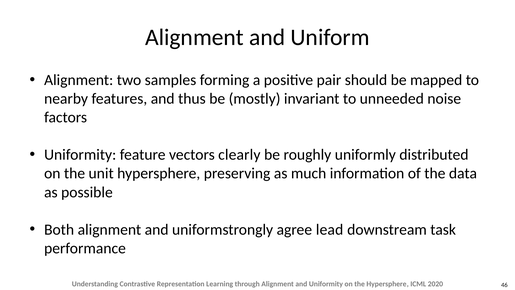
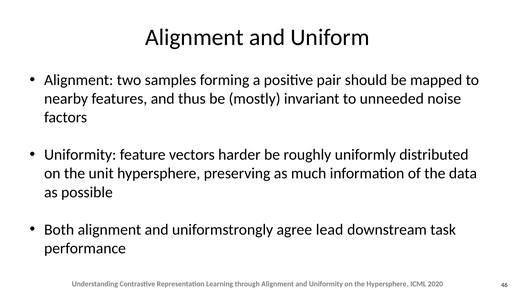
clearly: clearly -> harder
